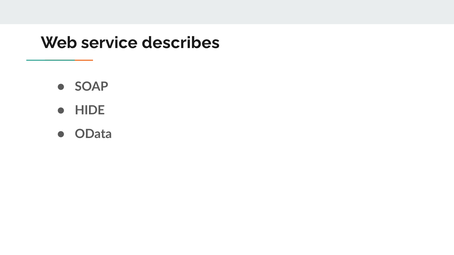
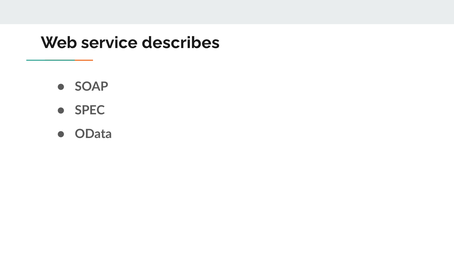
HIDE: HIDE -> SPEC
